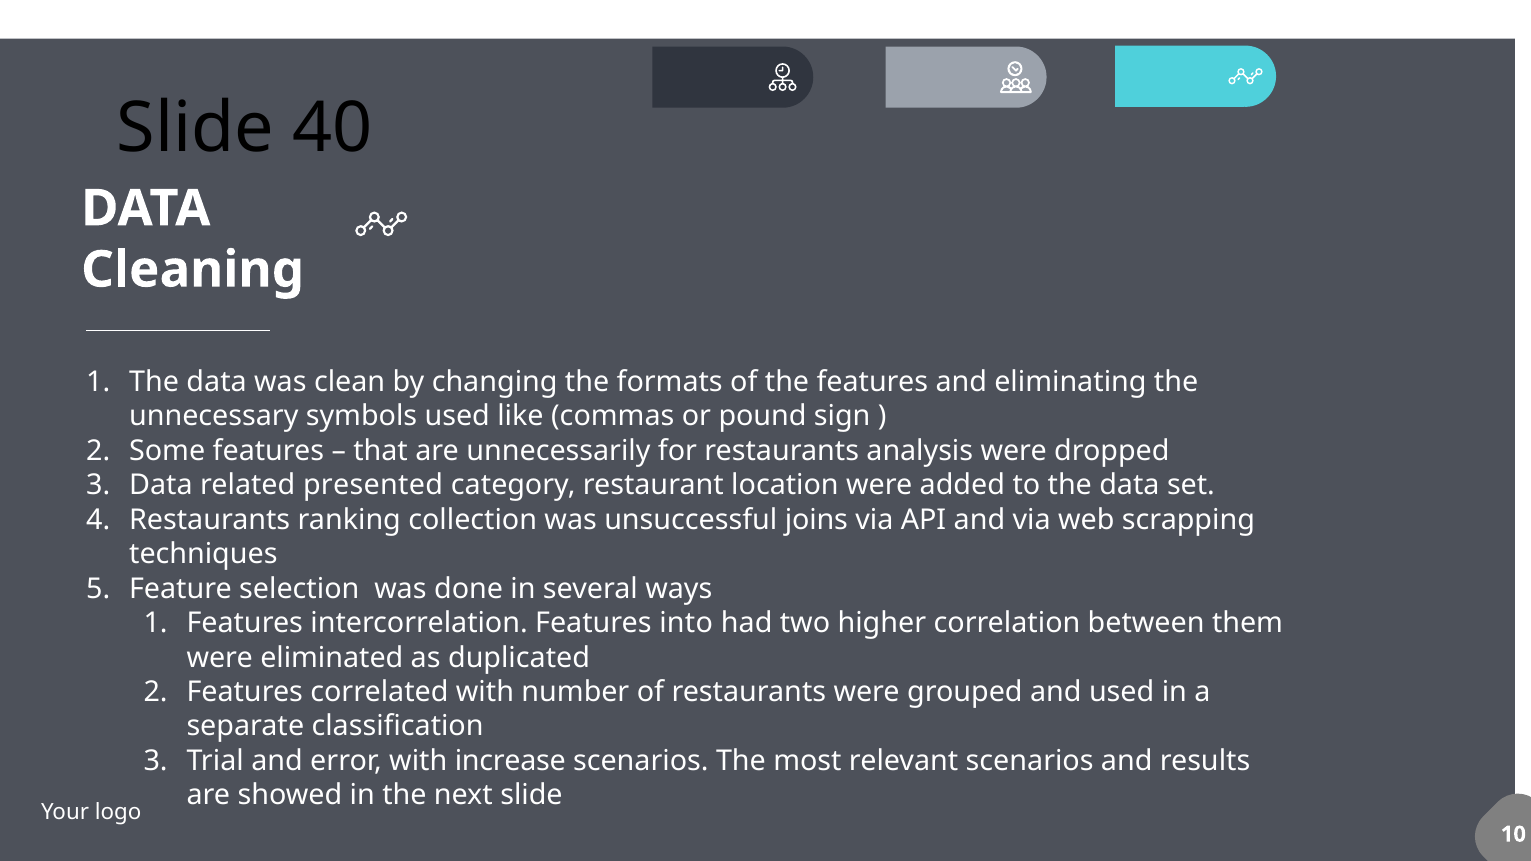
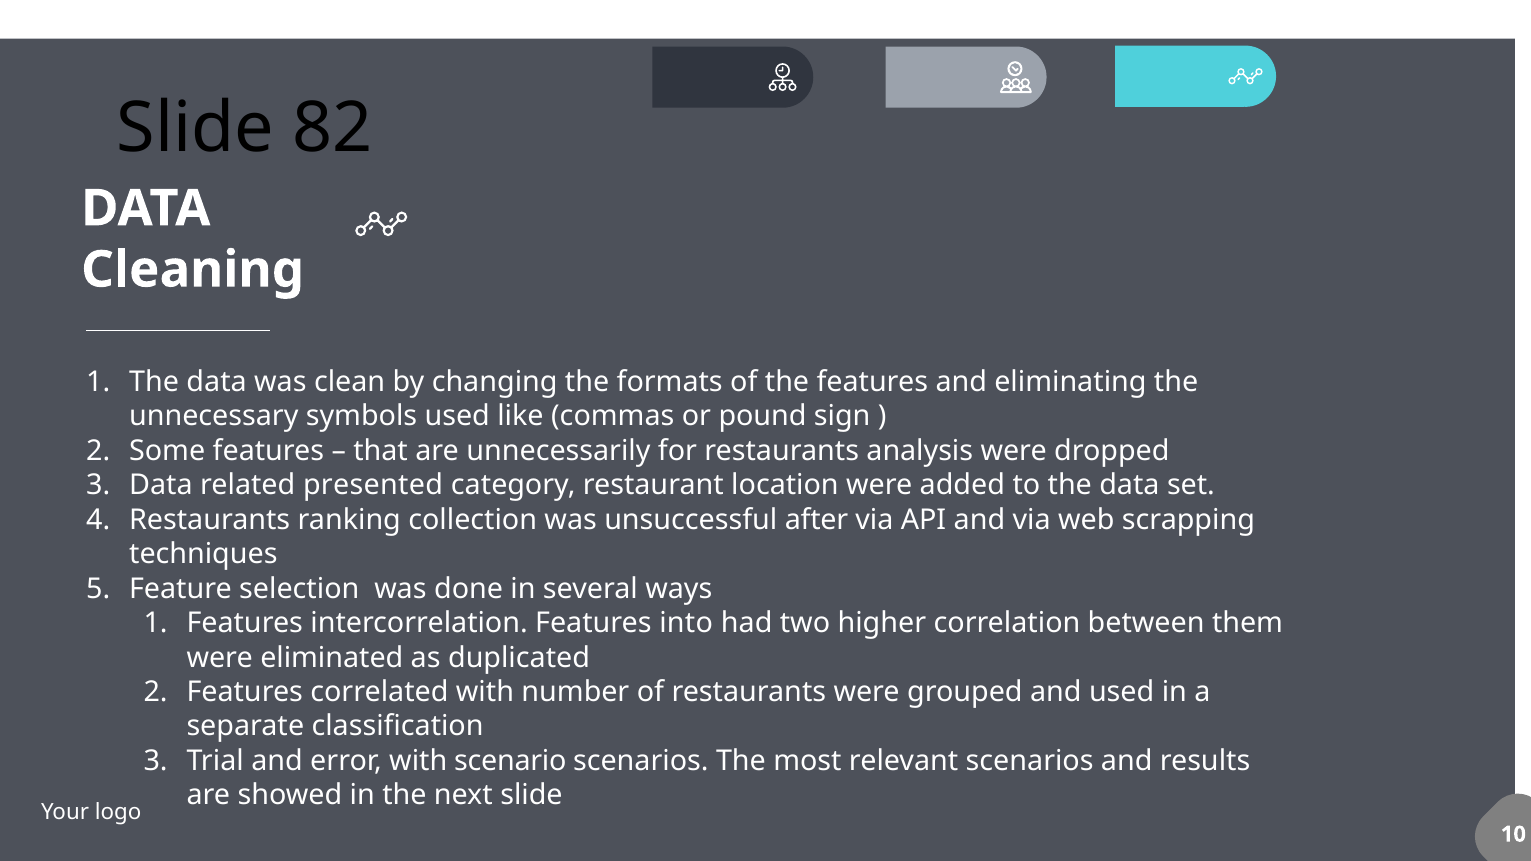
40: 40 -> 82
joins: joins -> after
increase: increase -> scenario
